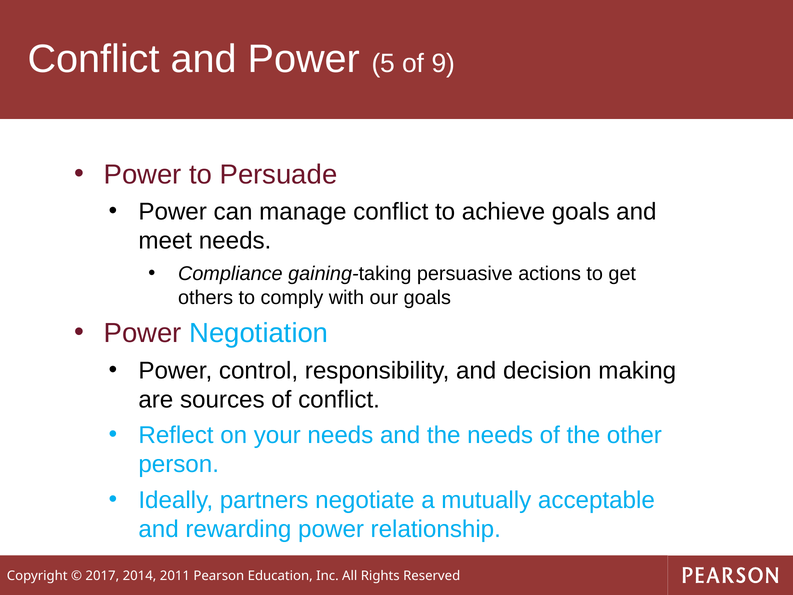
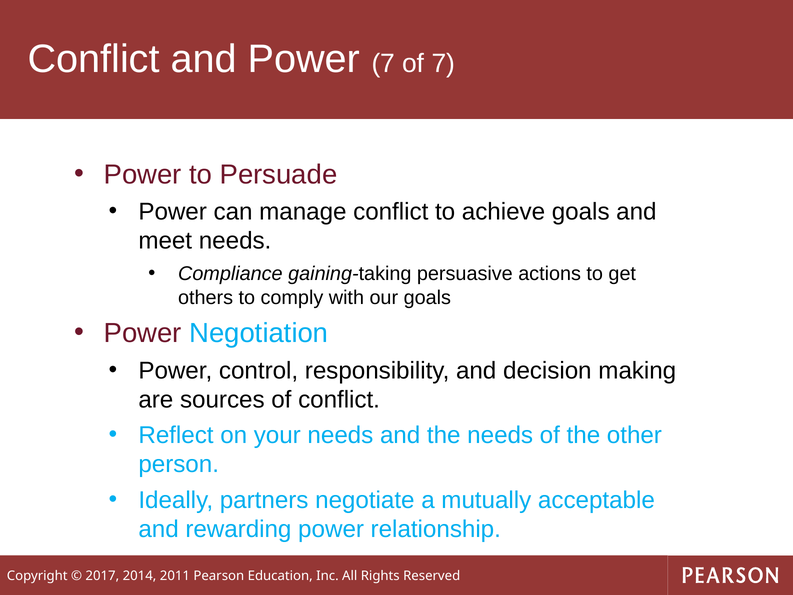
Power 5: 5 -> 7
of 9: 9 -> 7
